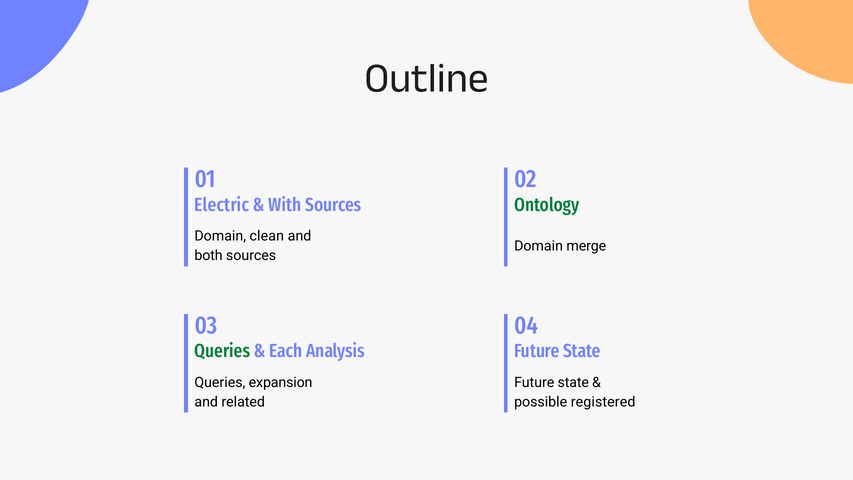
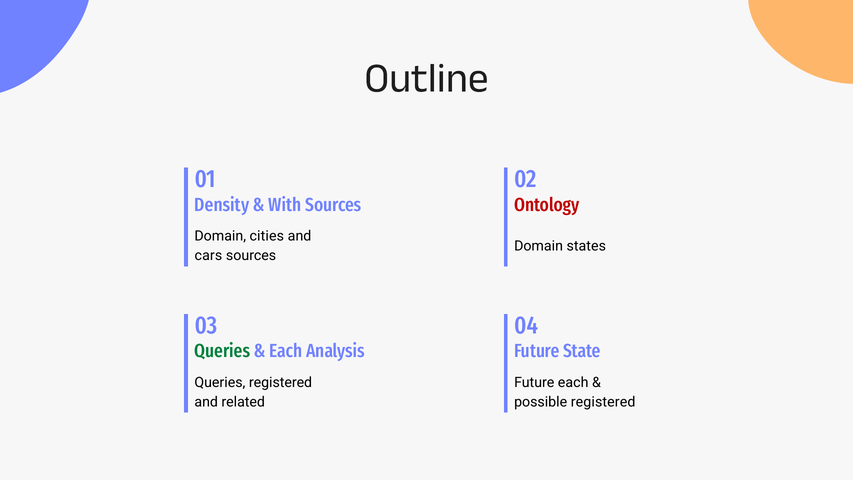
Electric: Electric -> Density
Ontology colour: green -> red
clean: clean -> cities
merge: merge -> states
both: both -> cars
Queries expansion: expansion -> registered
state at (573, 382): state -> each
